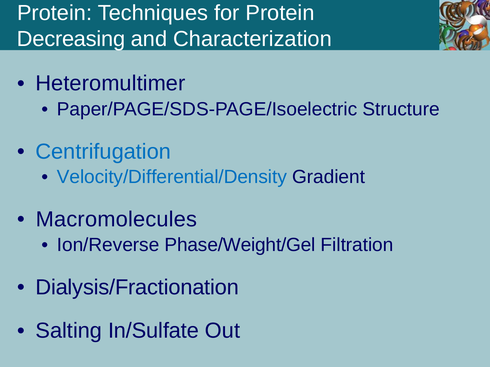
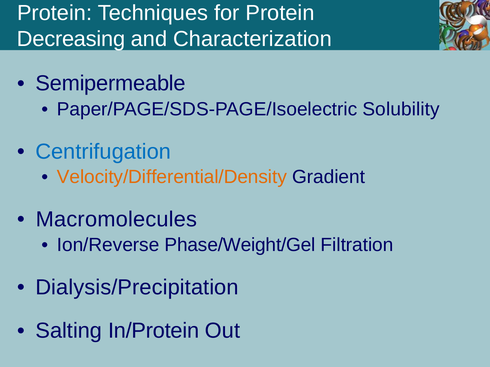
Heteromultimer: Heteromultimer -> Semipermeable
Structure: Structure -> Solubility
Velocity/Differential/Density colour: blue -> orange
Dialysis/Fractionation: Dialysis/Fractionation -> Dialysis/Precipitation
In/Sulfate: In/Sulfate -> In/Protein
